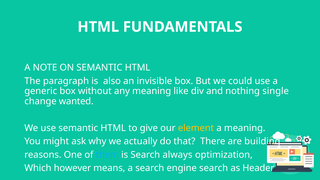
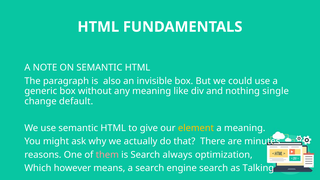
wanted: wanted -> default
building: building -> minutes
them colour: light blue -> pink
Header: Header -> Talking
